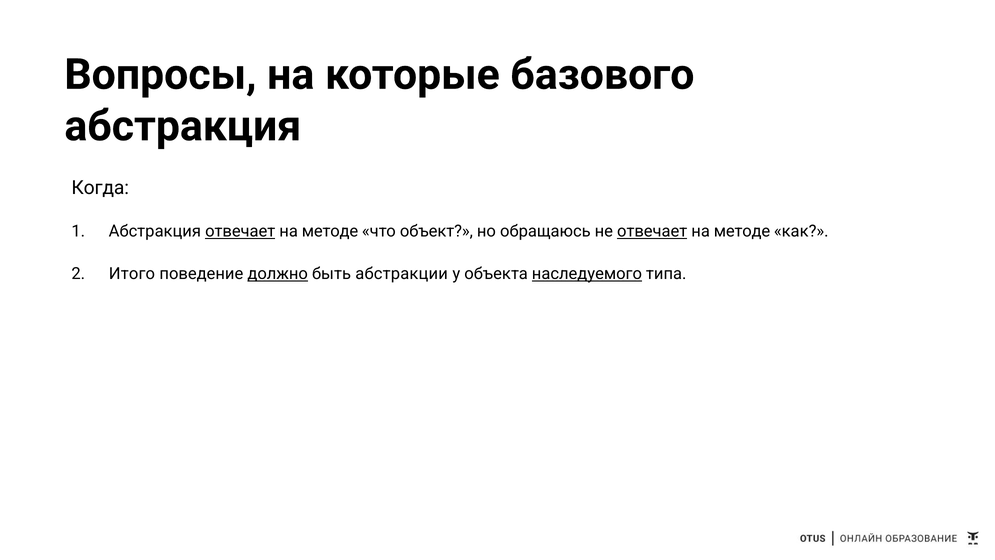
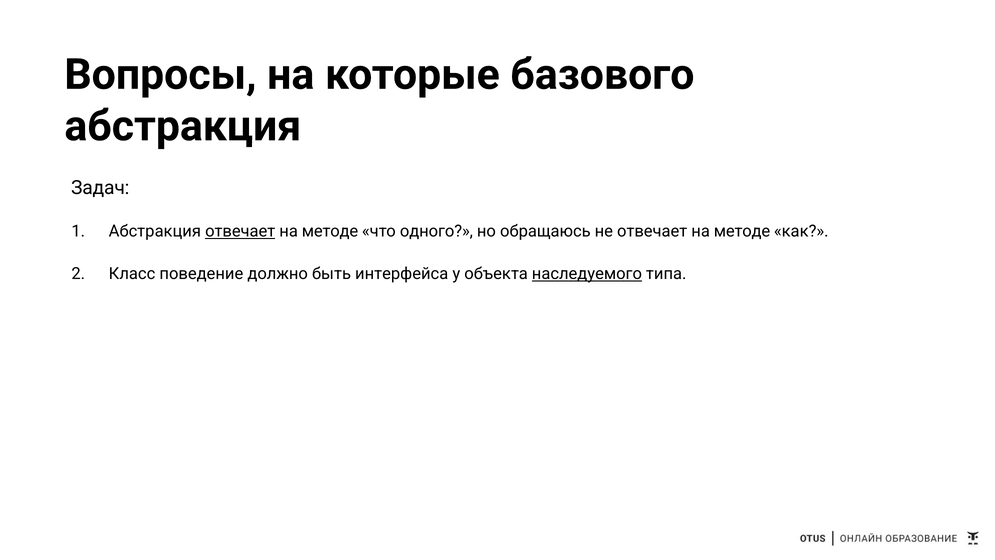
Когда: Когда -> Задач
объект: объект -> одного
отвечает at (652, 231) underline: present -> none
Итого: Итого -> Класс
должно underline: present -> none
абстракции: абстракции -> интерфейса
